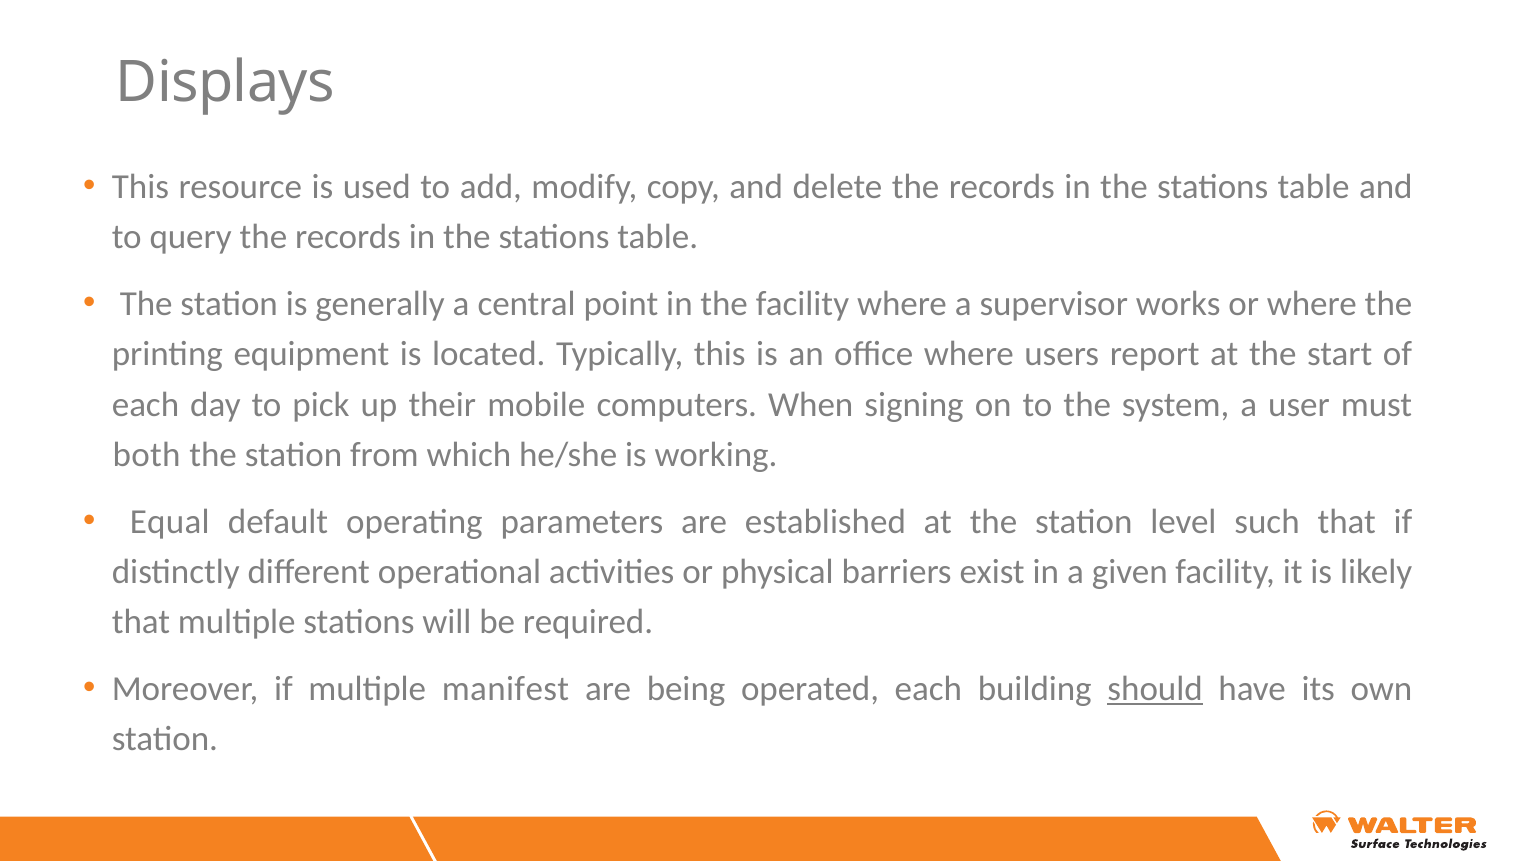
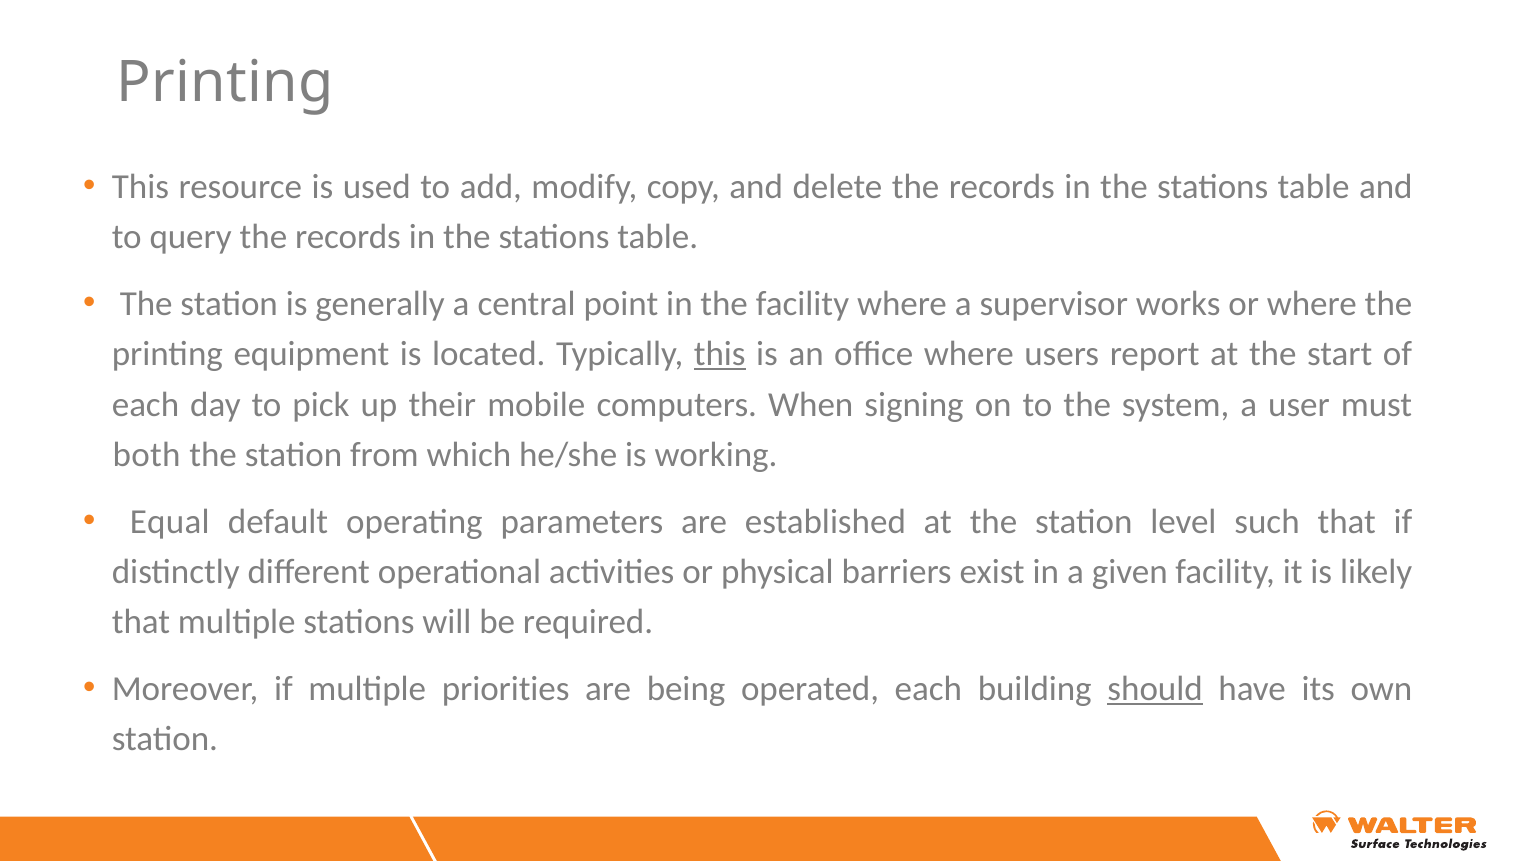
Displays at (225, 82): Displays -> Printing
this at (720, 354) underline: none -> present
manifest: manifest -> priorities
